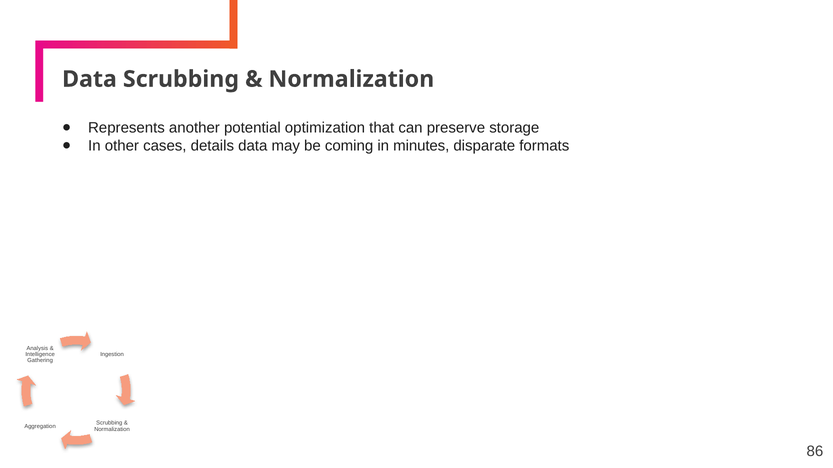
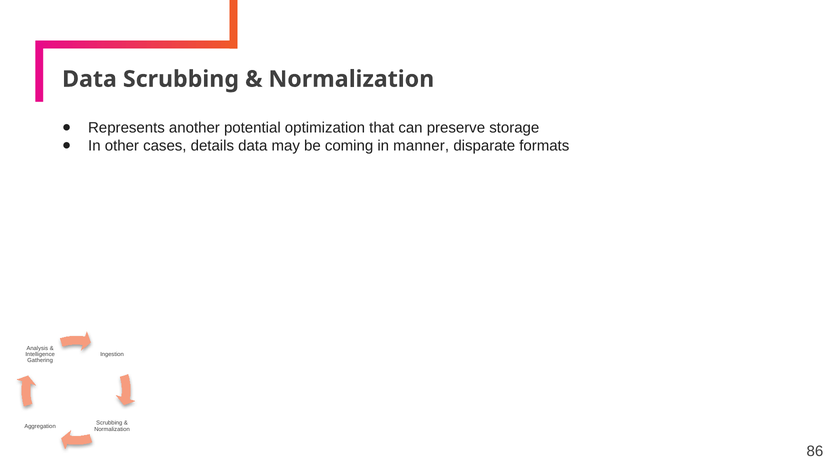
minutes: minutes -> manner
